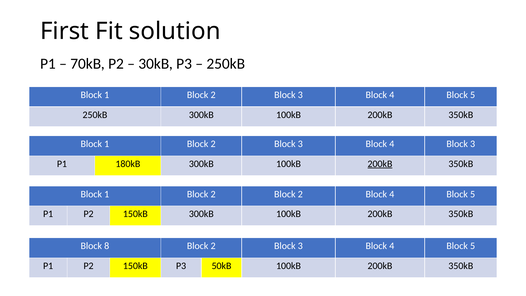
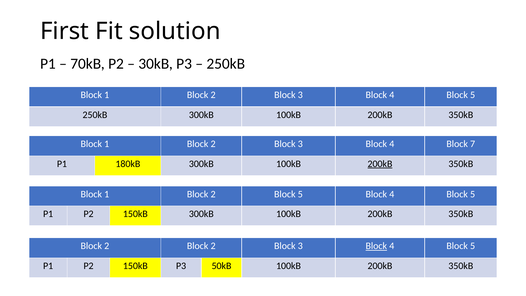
4 Block 3: 3 -> 7
2 Block 2: 2 -> 5
8 at (107, 246): 8 -> 2
Block at (376, 246) underline: none -> present
